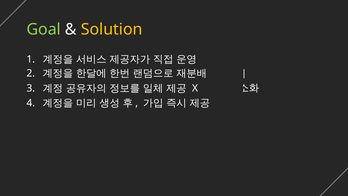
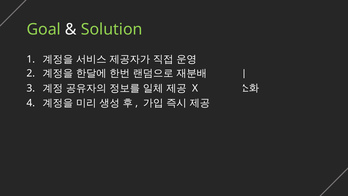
Solution colour: yellow -> light green
